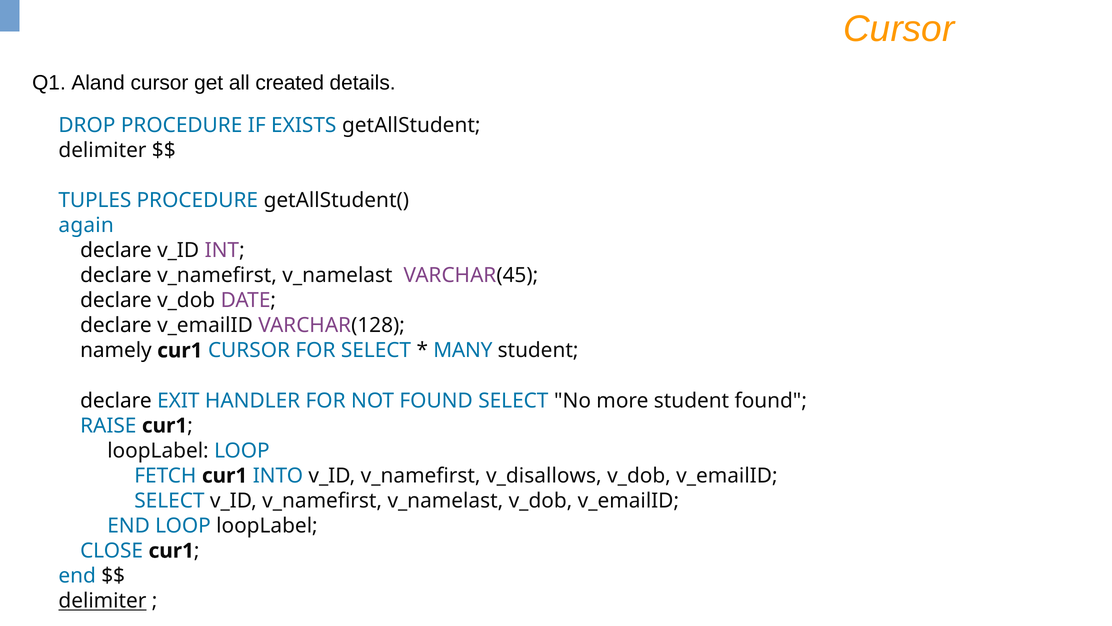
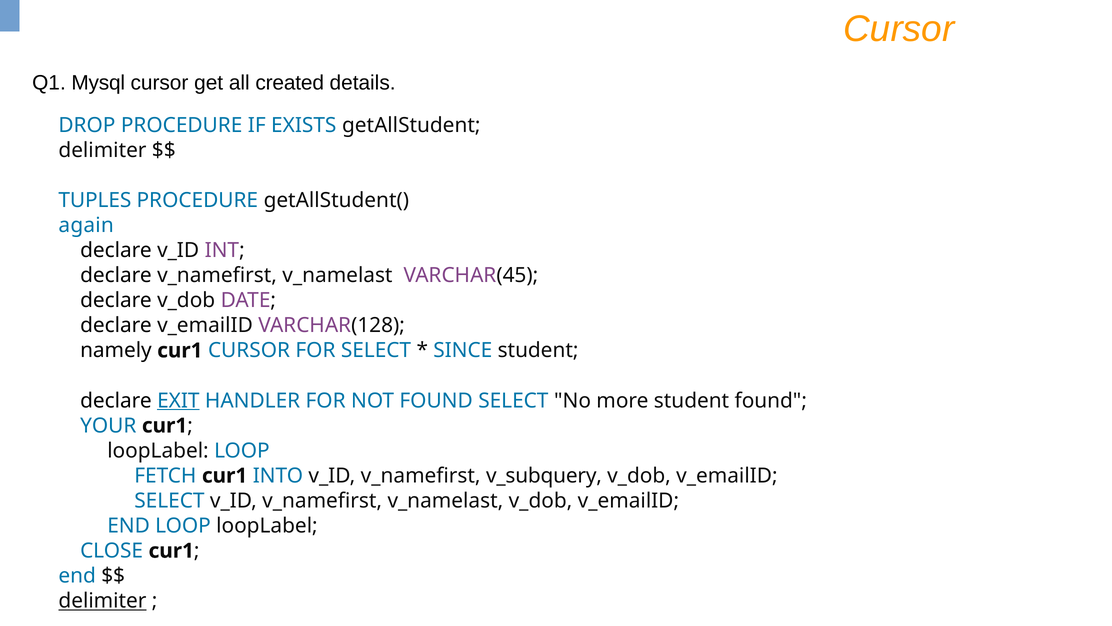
Aland: Aland -> Mysql
MANY: MANY -> SINCE
EXIT underline: none -> present
RAISE: RAISE -> YOUR
v_disallows: v_disallows -> v_subquery
